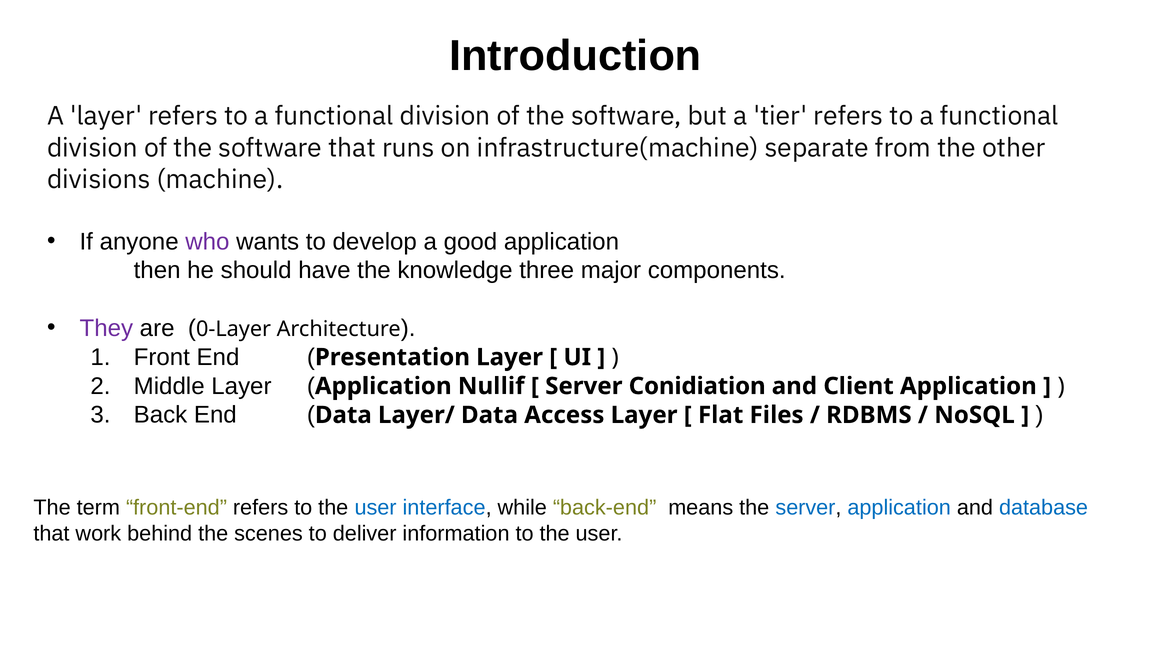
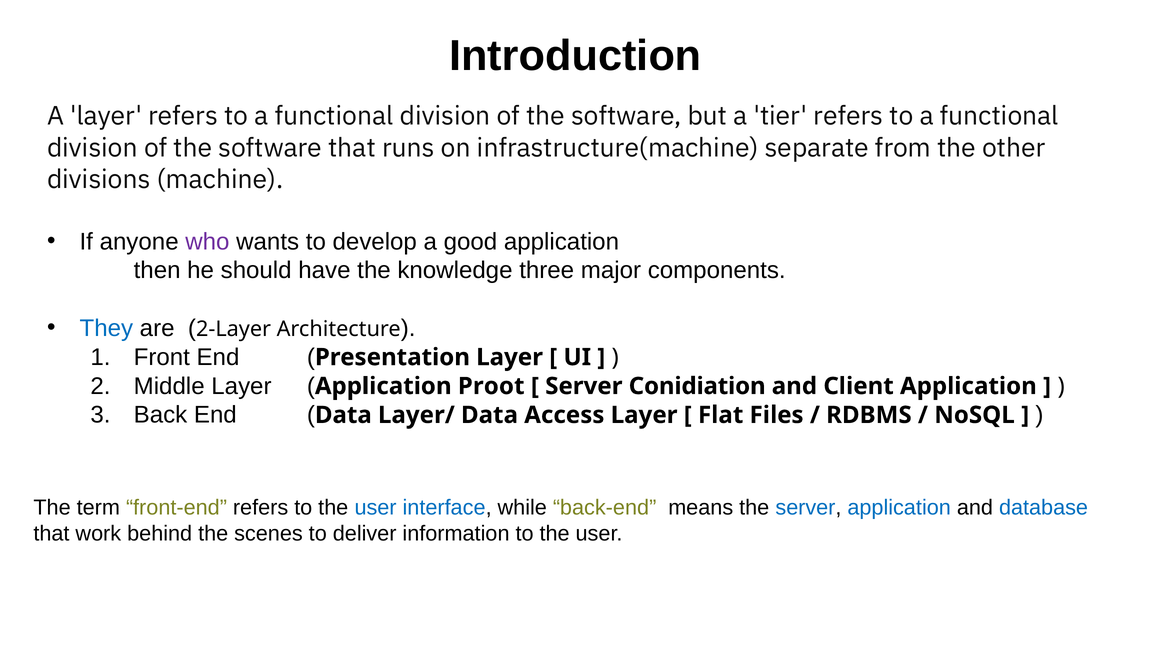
They colour: purple -> blue
0-Layer: 0-Layer -> 2-Layer
Nullif: Nullif -> Proot
